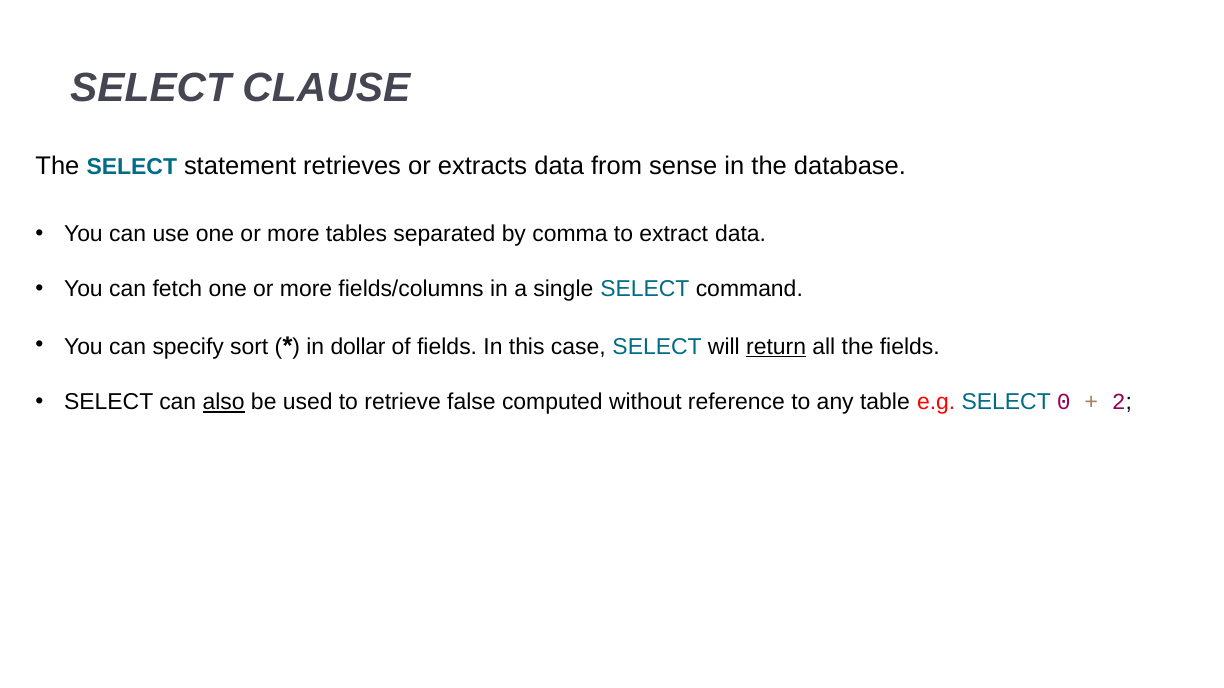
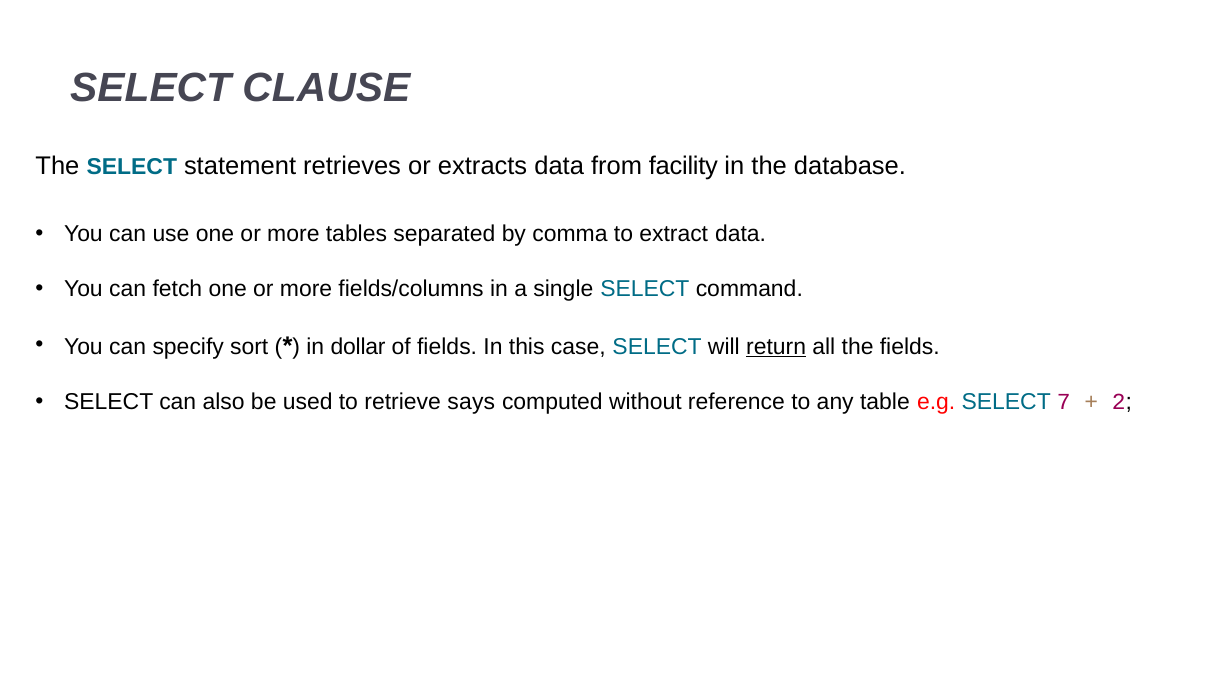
sense: sense -> facility
also underline: present -> none
false: false -> says
0: 0 -> 7
